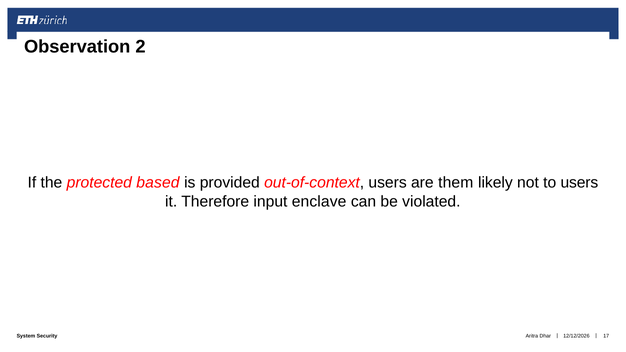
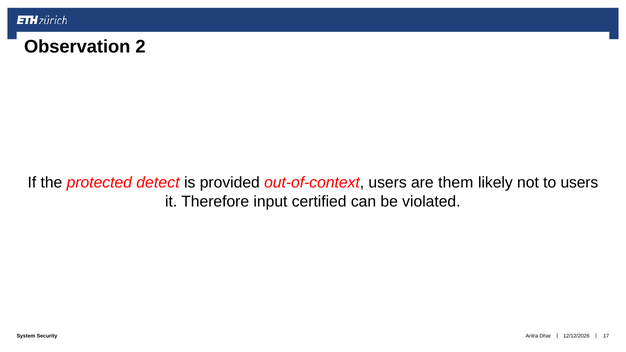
based: based -> detect
enclave: enclave -> certified
